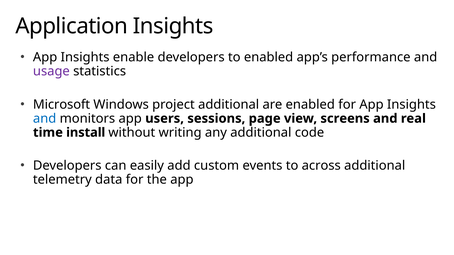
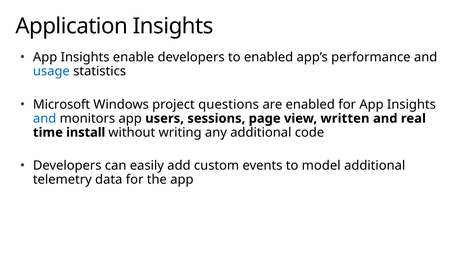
usage colour: purple -> blue
project additional: additional -> questions
screens: screens -> written
across: across -> model
